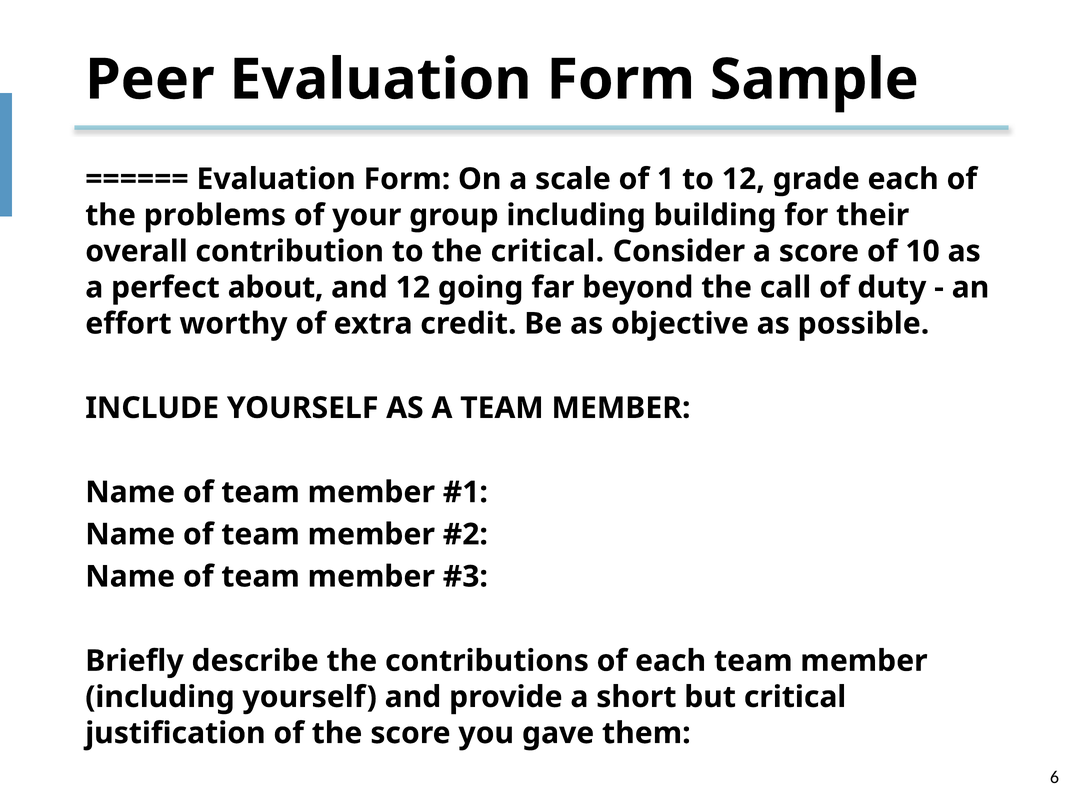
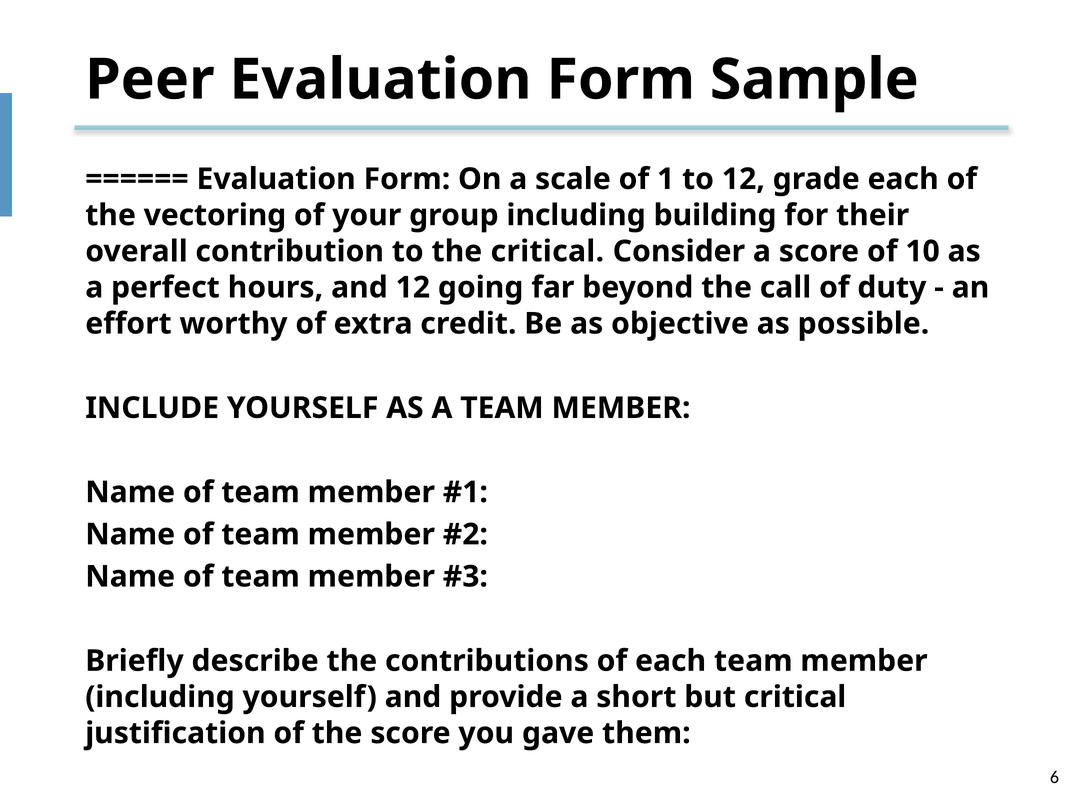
problems: problems -> vectoring
about: about -> hours
